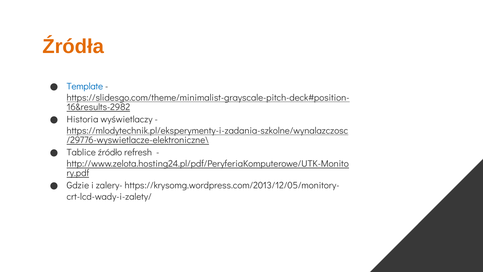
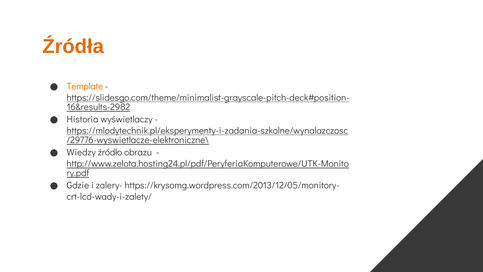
Template colour: blue -> orange
Tablice: Tablice -> Wiedzy
refresh: refresh -> obrazu
